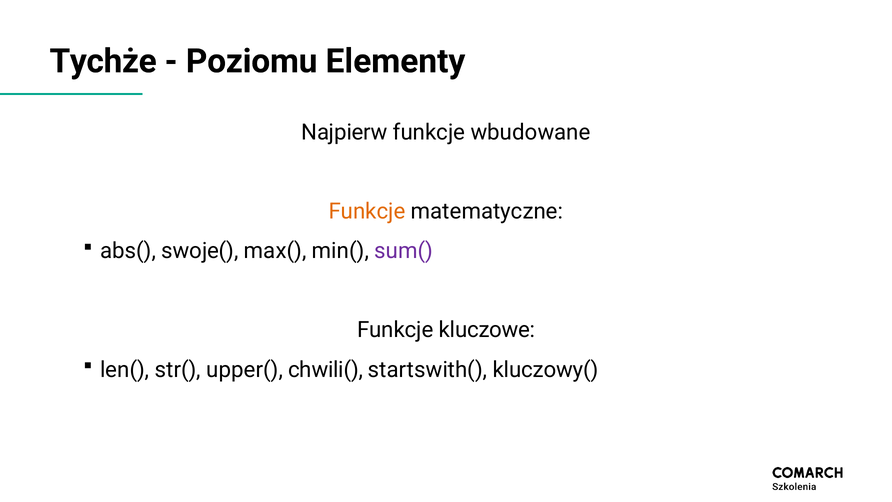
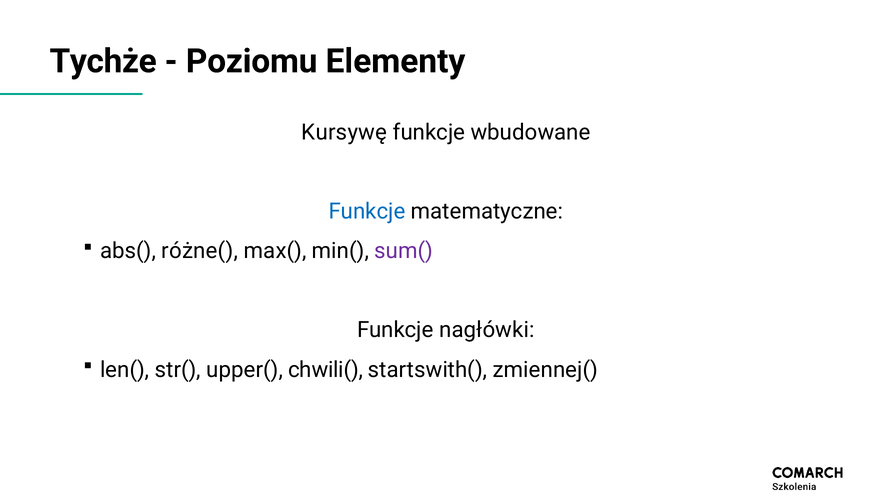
Najpierw: Najpierw -> Kursywę
Funkcje at (367, 211) colour: orange -> blue
swoje(: swoje( -> różne(
kluczowe: kluczowe -> nagłówki
kluczowy(: kluczowy( -> zmiennej(
